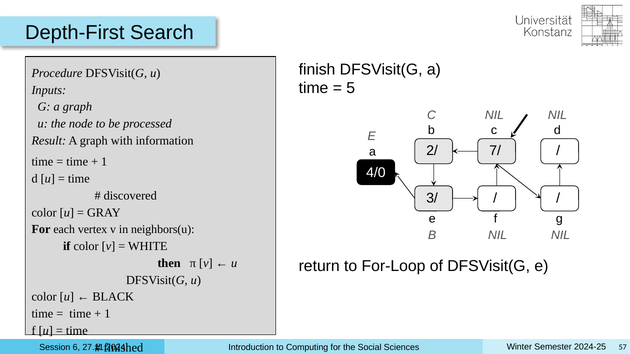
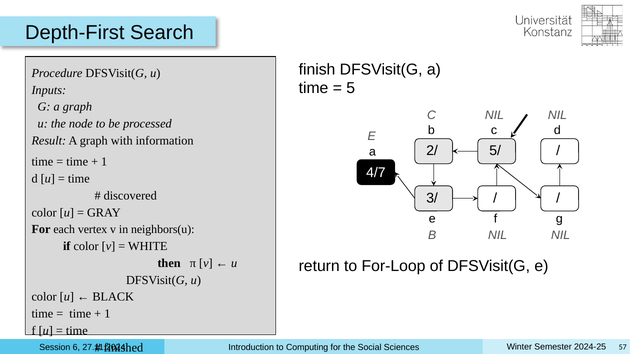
7/: 7/ -> 5/
4/0: 4/0 -> 4/7
